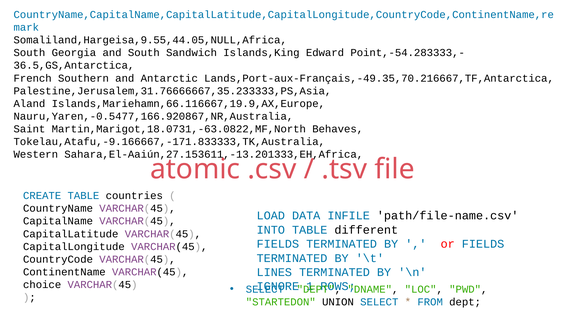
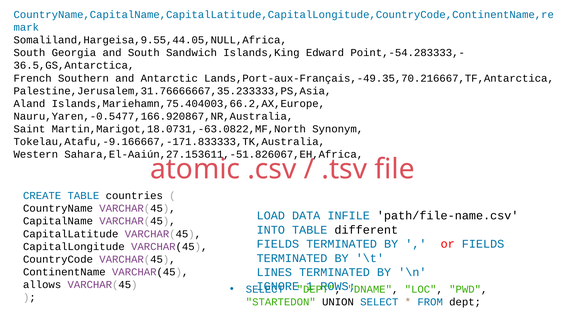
Islands,Mariehamn,66.116667,19.9,AX,Europe: Islands,Mariehamn,66.116667,19.9,AX,Europe -> Islands,Mariehamn,75.404003,66.2,AX,Europe
Behaves: Behaves -> Synonym
Sahara,El-Aaiún,27.153611,-13.201333,EH,Africa: Sahara,El-Aaiún,27.153611,-13.201333,EH,Africa -> Sahara,El-Aaiún,27.153611,-51.826067,EH,Africa
choice: choice -> allows
